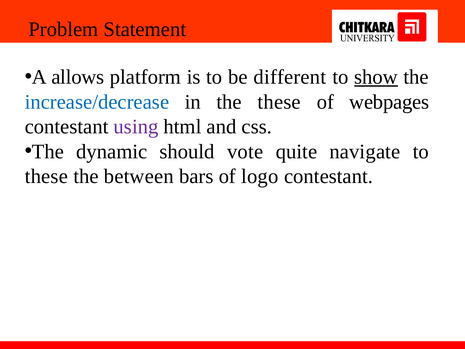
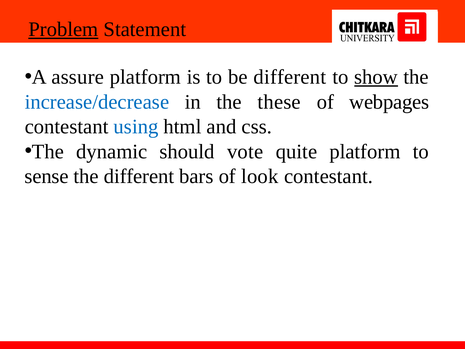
Problem underline: none -> present
allows: allows -> assure
using colour: purple -> blue
quite navigate: navigate -> platform
these at (46, 176): these -> sense
the between: between -> different
logo: logo -> look
